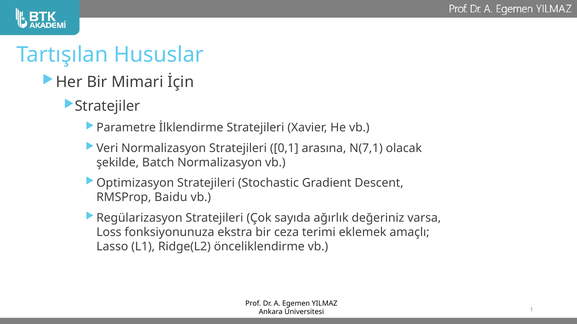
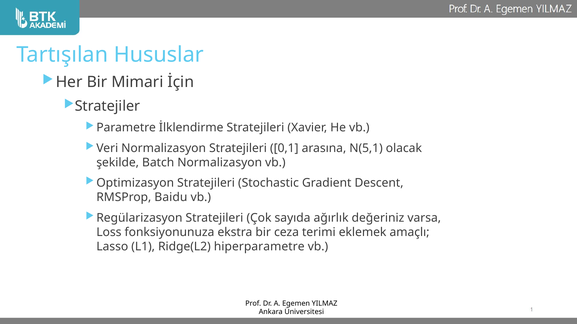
N(7,1: N(7,1 -> N(5,1
önceliklendirme: önceliklendirme -> hiperparametre
